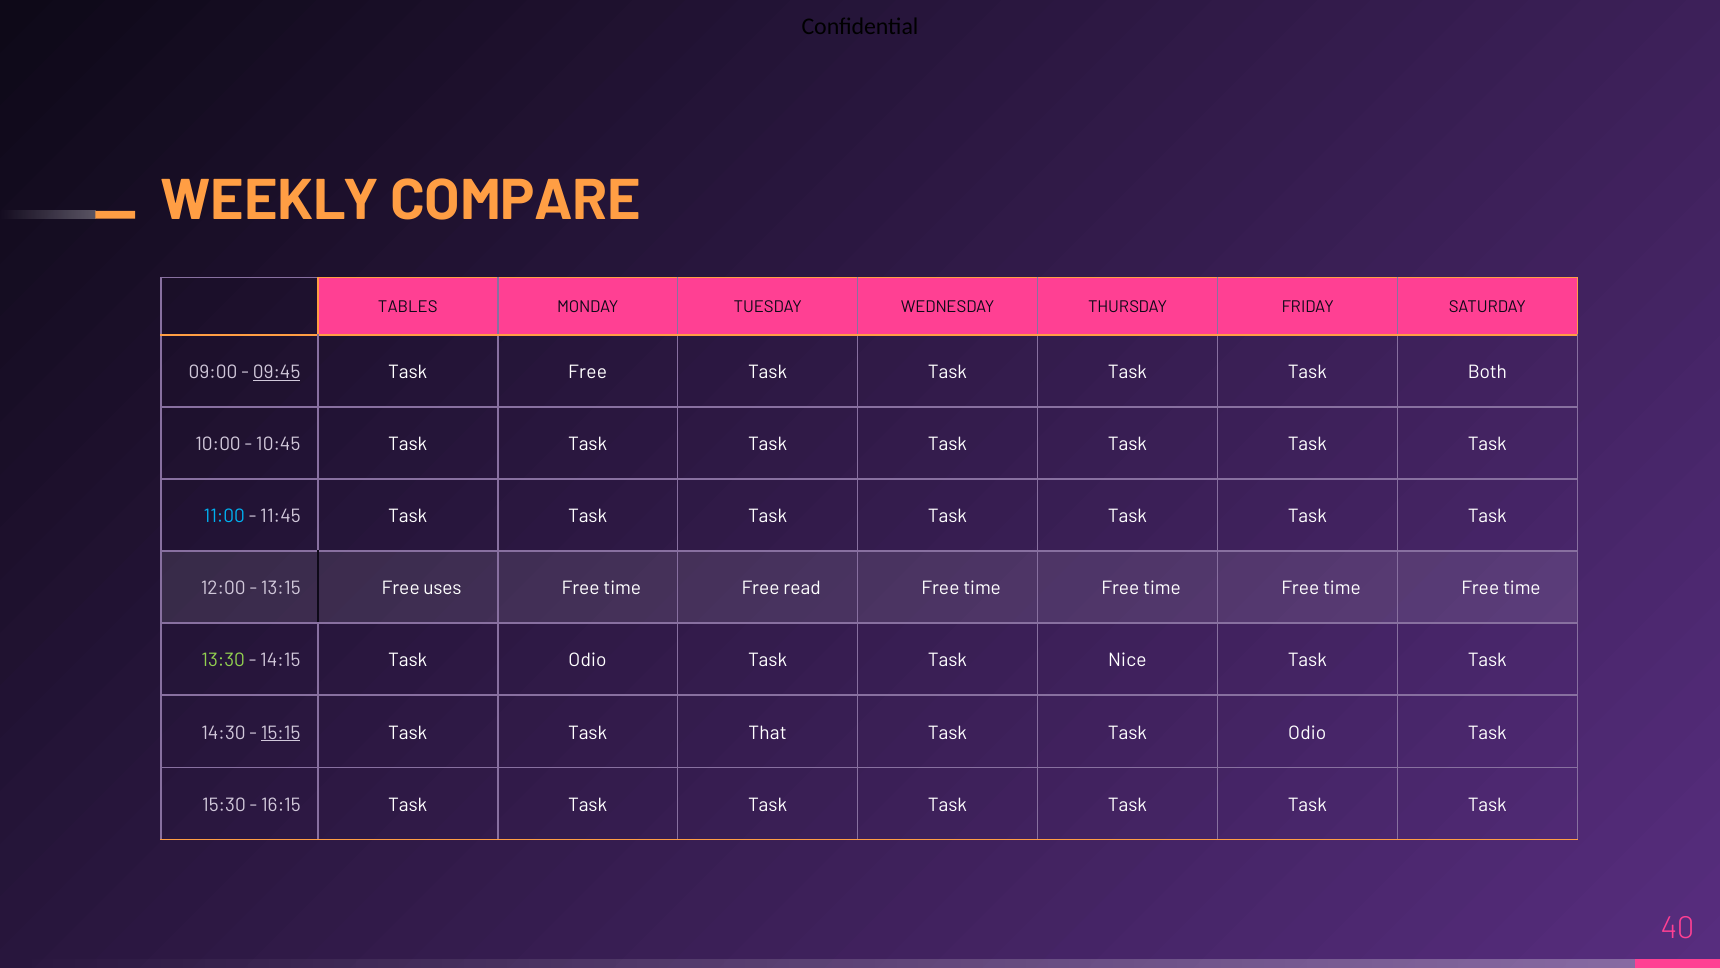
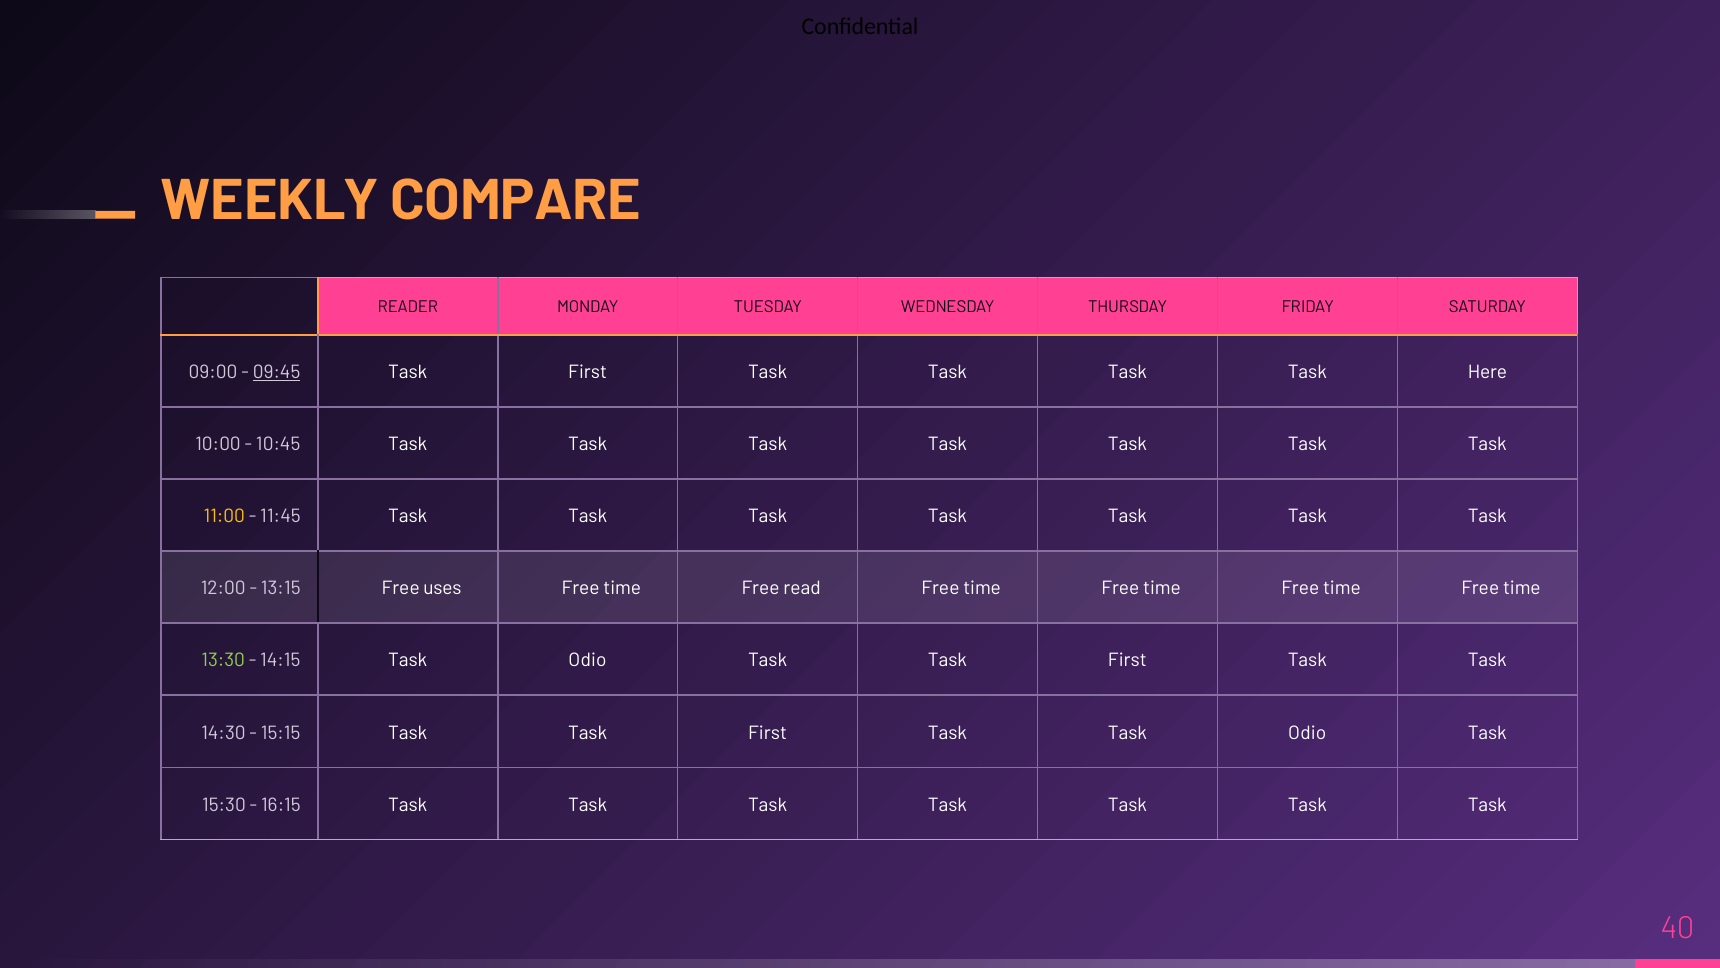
TABLES: TABLES -> READER
Free at (588, 372): Free -> First
Both: Both -> Here
11:00 colour: light blue -> yellow
Nice at (1127, 660): Nice -> First
15:15 underline: present -> none
That at (767, 732): That -> First
